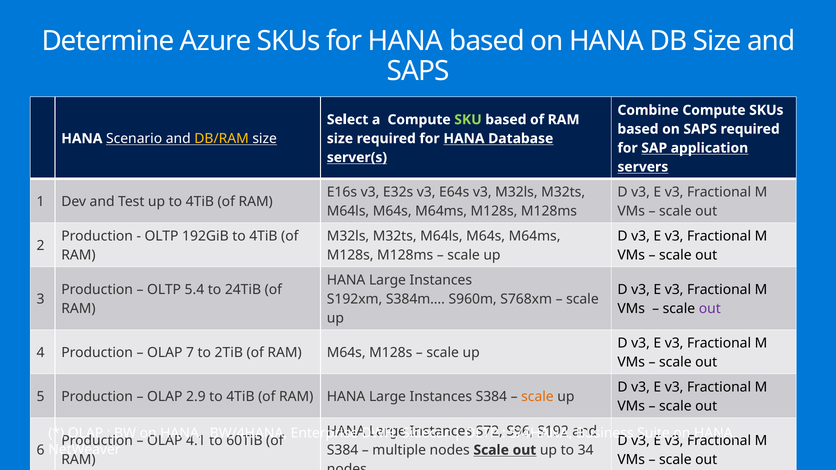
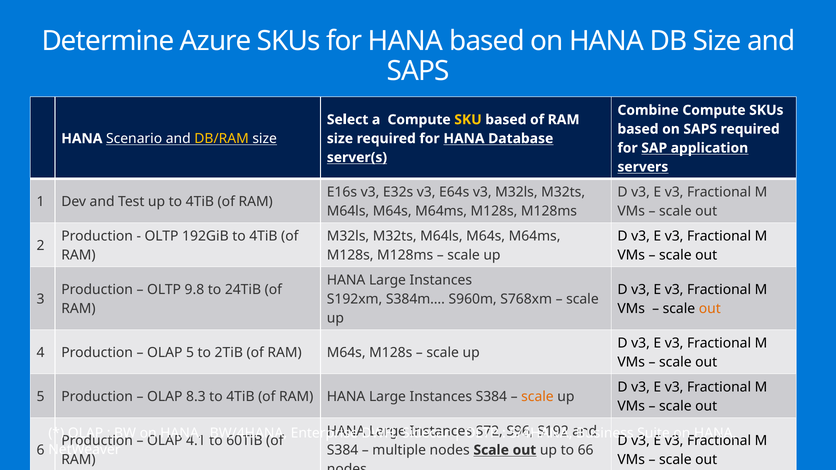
SKU colour: light green -> yellow
5.4: 5.4 -> 9.8
out at (710, 309) colour: purple -> orange
OLAP 7: 7 -> 5
2.9: 2.9 -> 8.3
34: 34 -> 66
